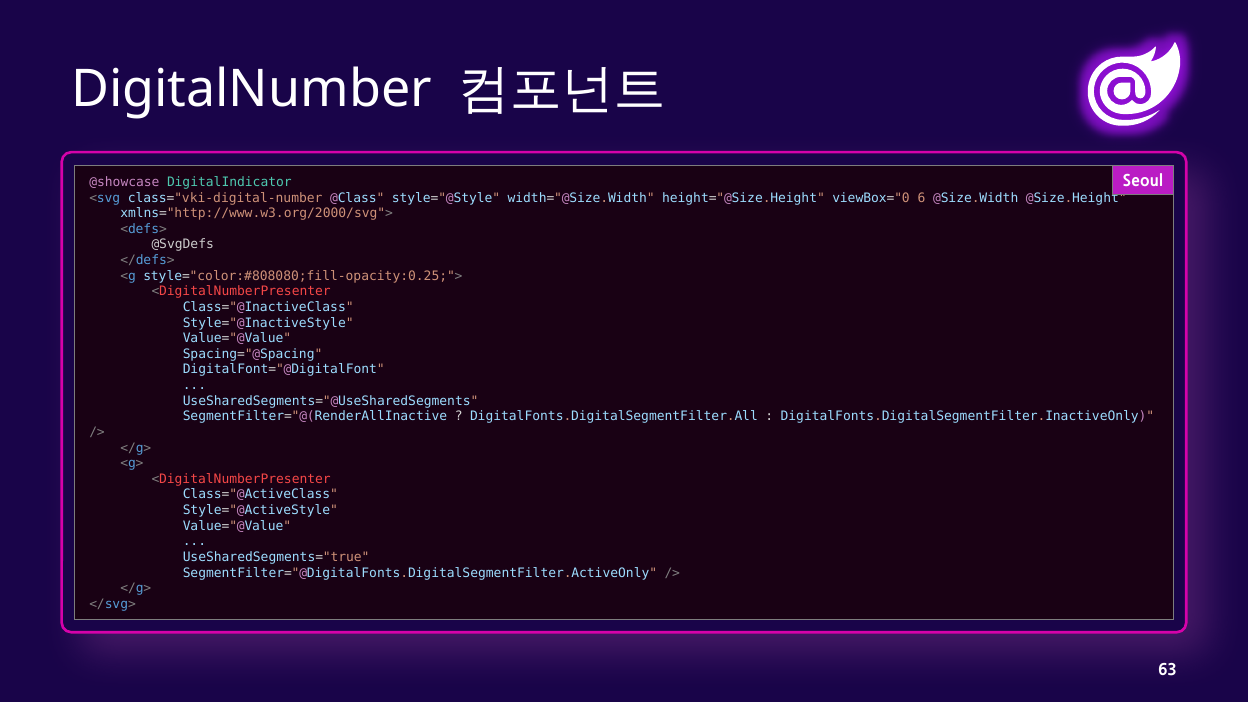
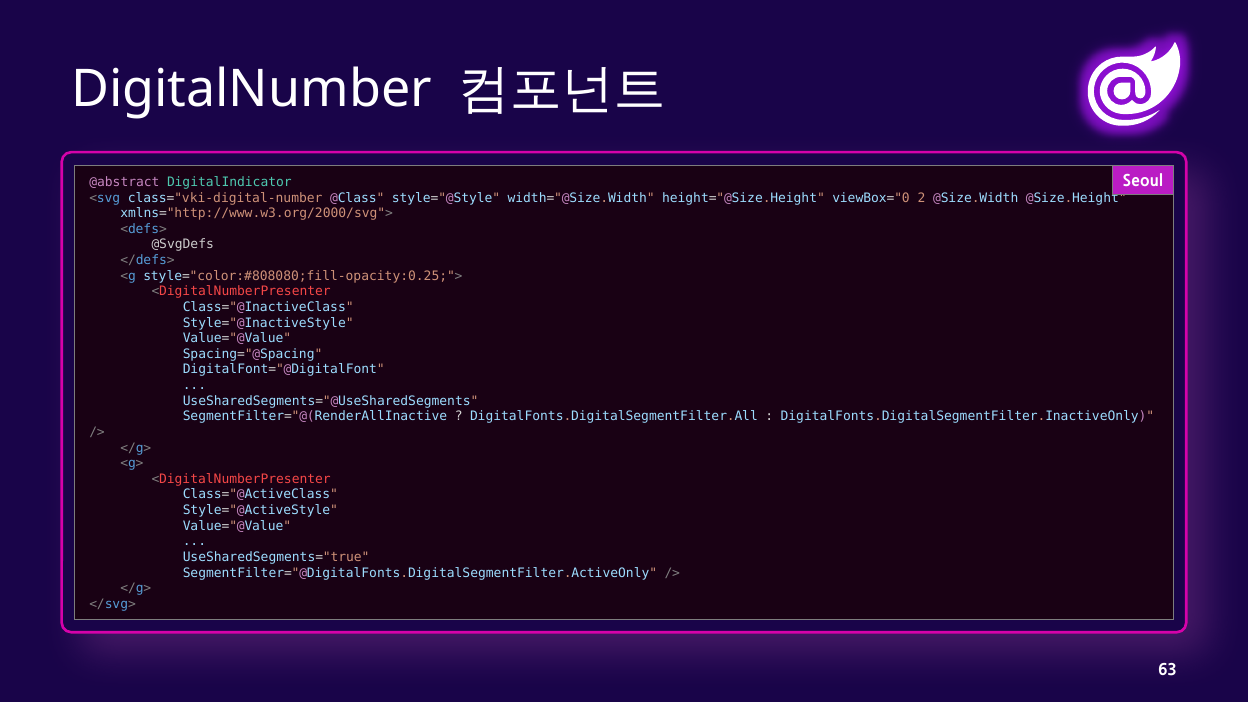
@showcase: @showcase -> @abstract
6: 6 -> 2
